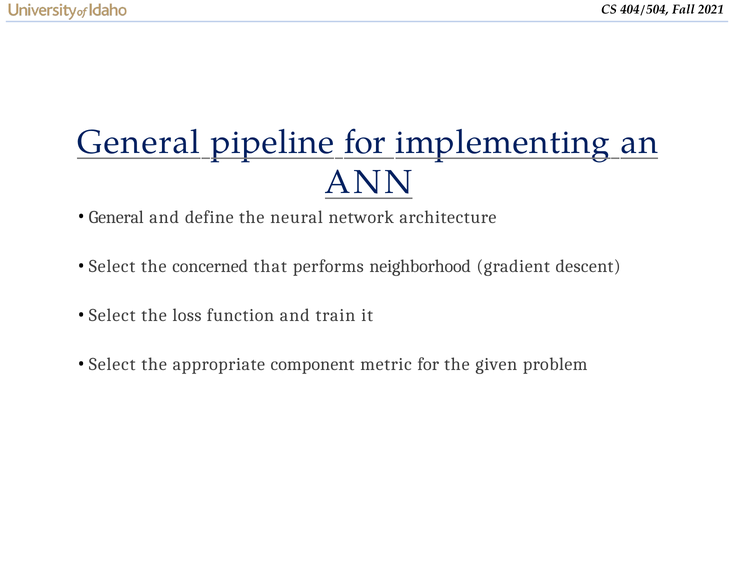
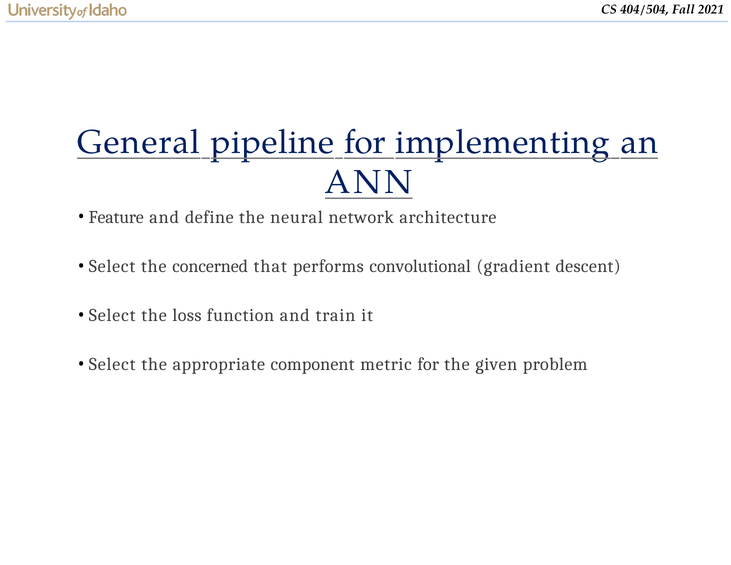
General at (116, 217): General -> Feature
neighborhood: neighborhood -> convolutional
